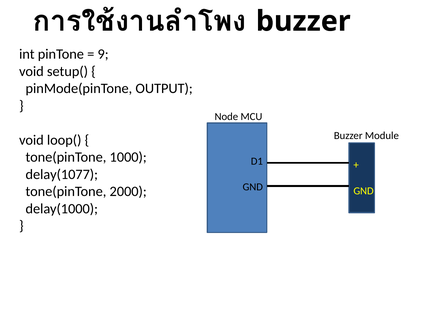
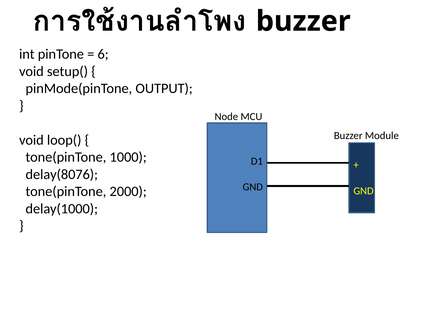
9: 9 -> 6
delay(1077: delay(1077 -> delay(8076
